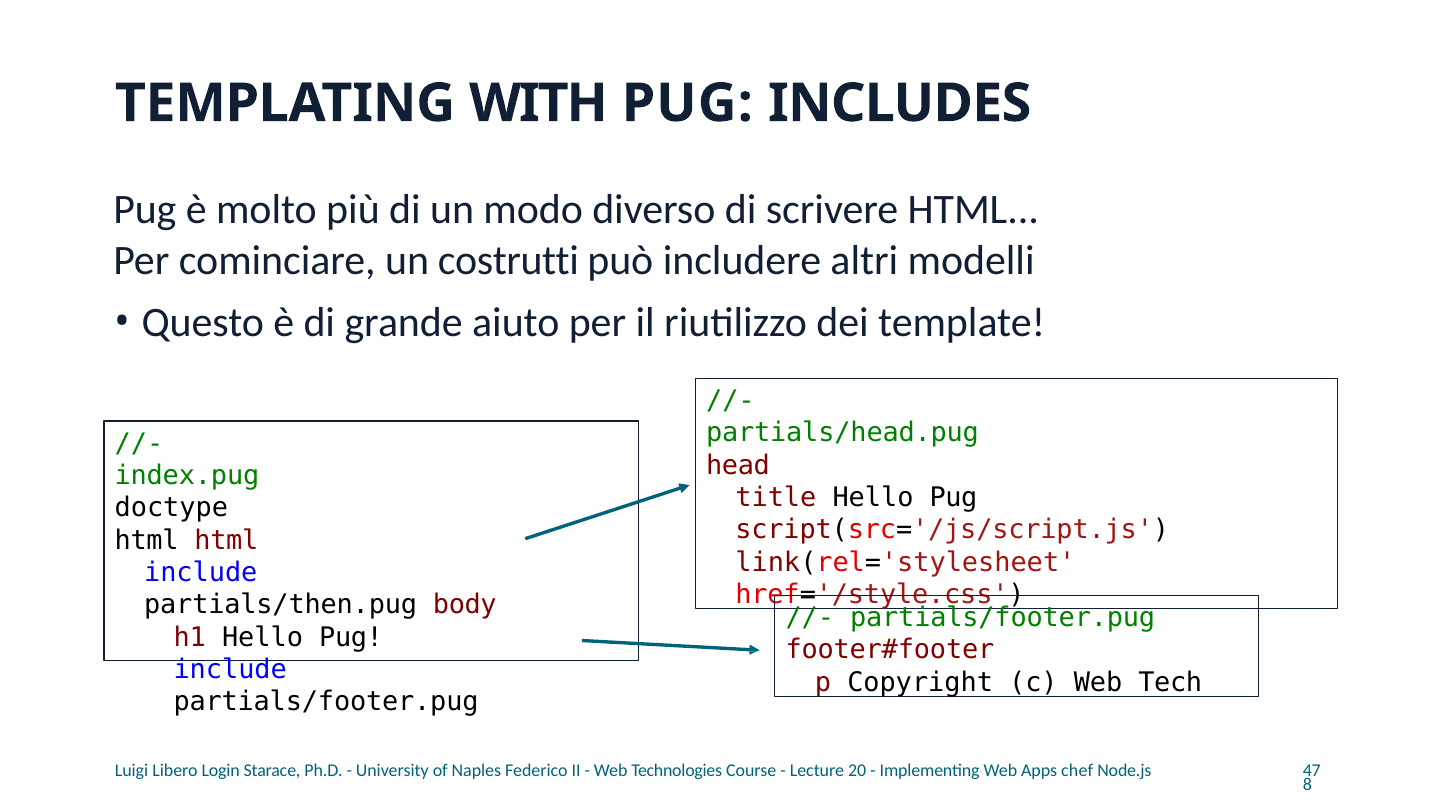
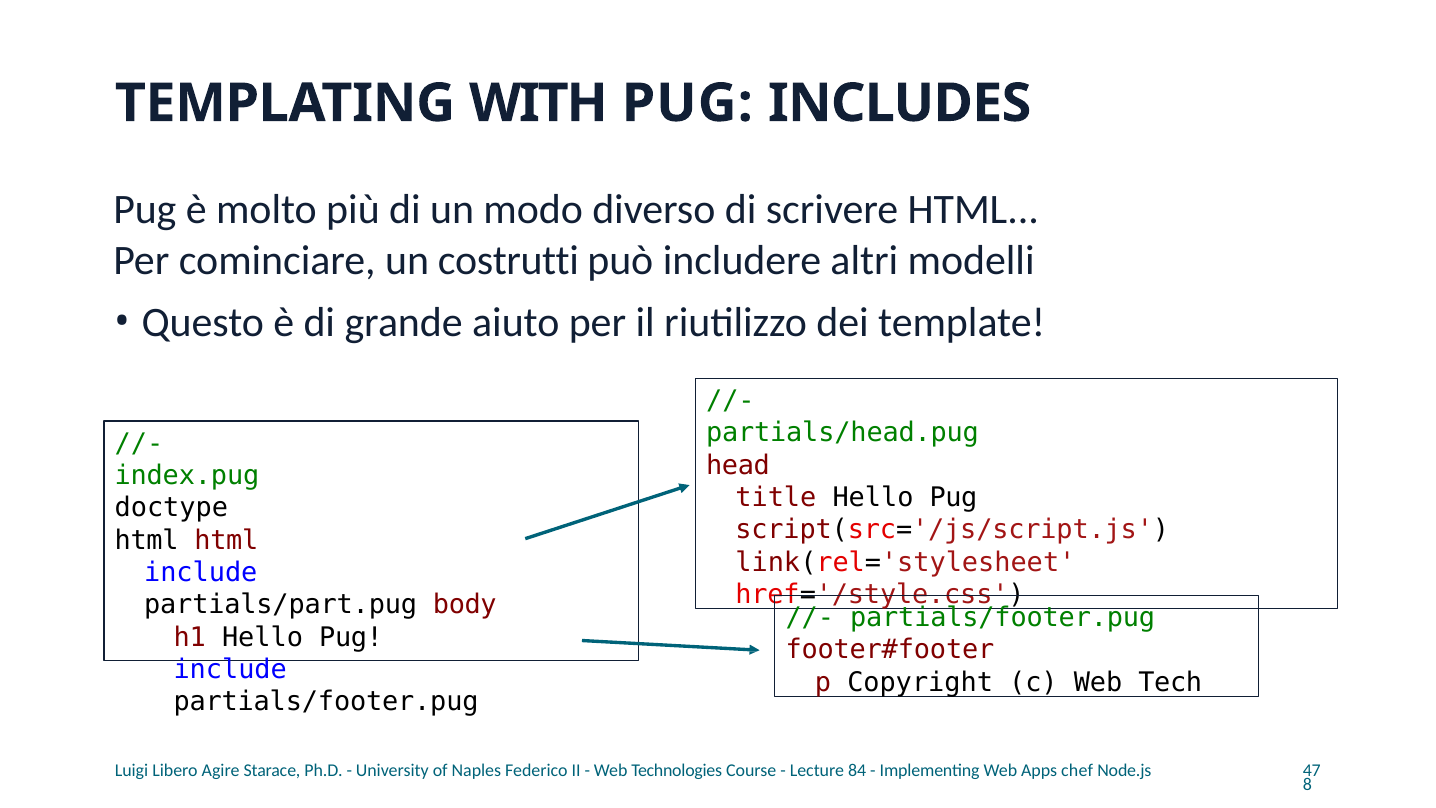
partials/then.pug: partials/then.pug -> partials/part.pug
Login: Login -> Agire
20: 20 -> 84
